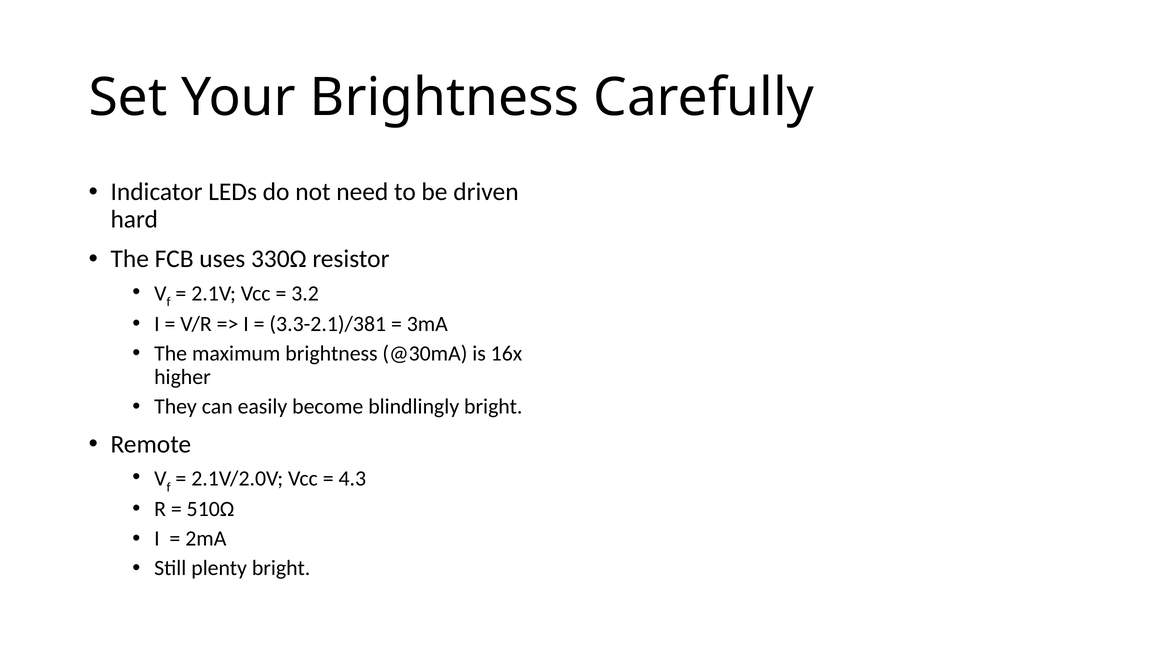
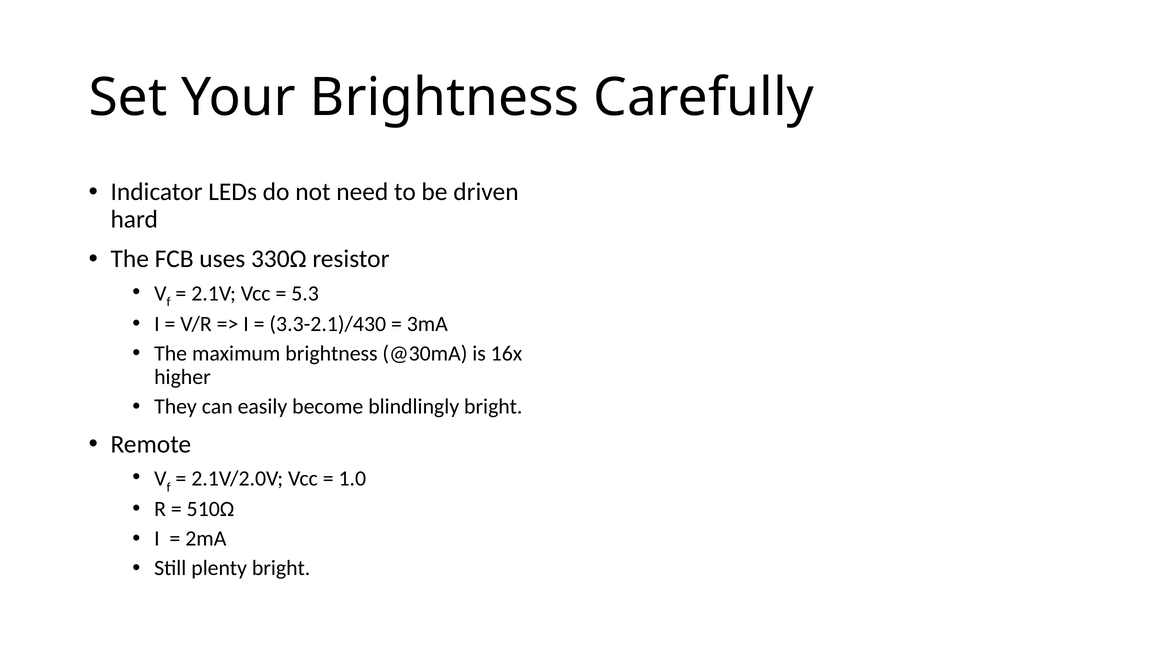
3.2: 3.2 -> 5.3
3.3-2.1)/381: 3.3-2.1)/381 -> 3.3-2.1)/430
4.3: 4.3 -> 1.0
